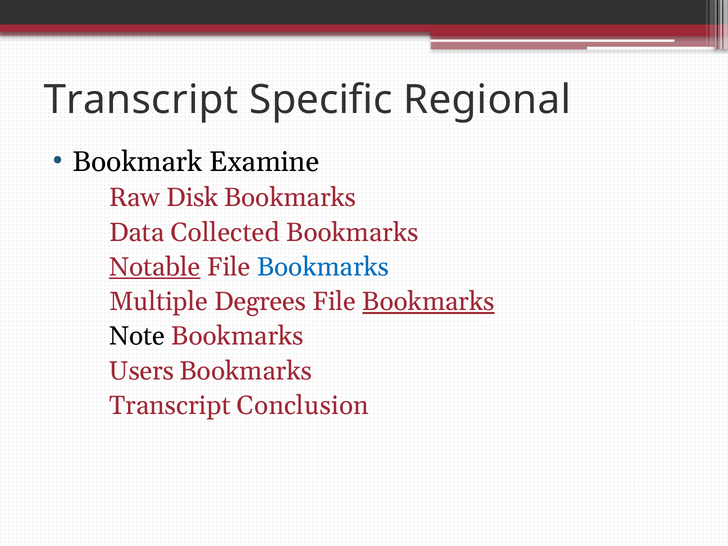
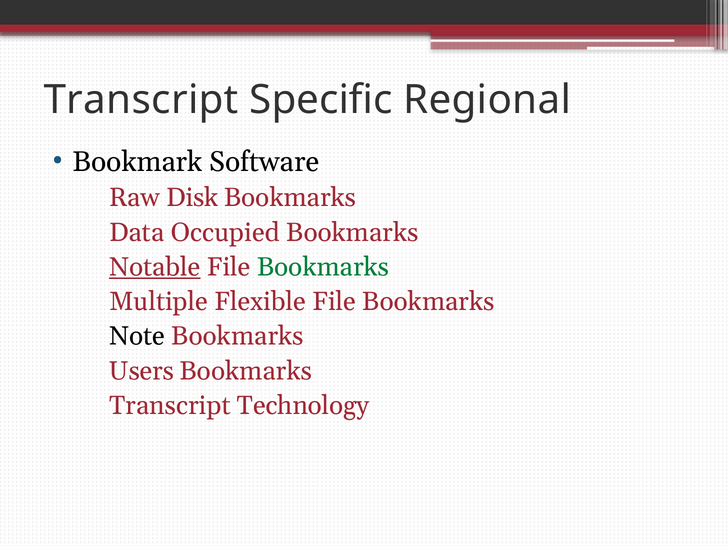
Examine: Examine -> Software
Collected: Collected -> Occupied
Bookmarks at (323, 267) colour: blue -> green
Degrees: Degrees -> Flexible
Bookmarks at (429, 302) underline: present -> none
Conclusion: Conclusion -> Technology
